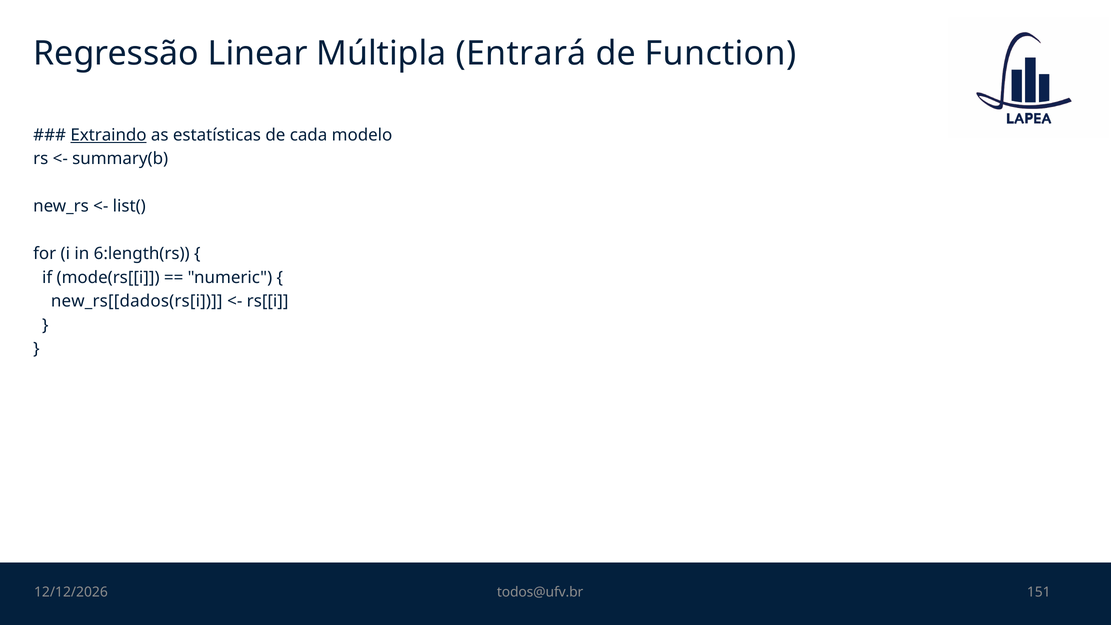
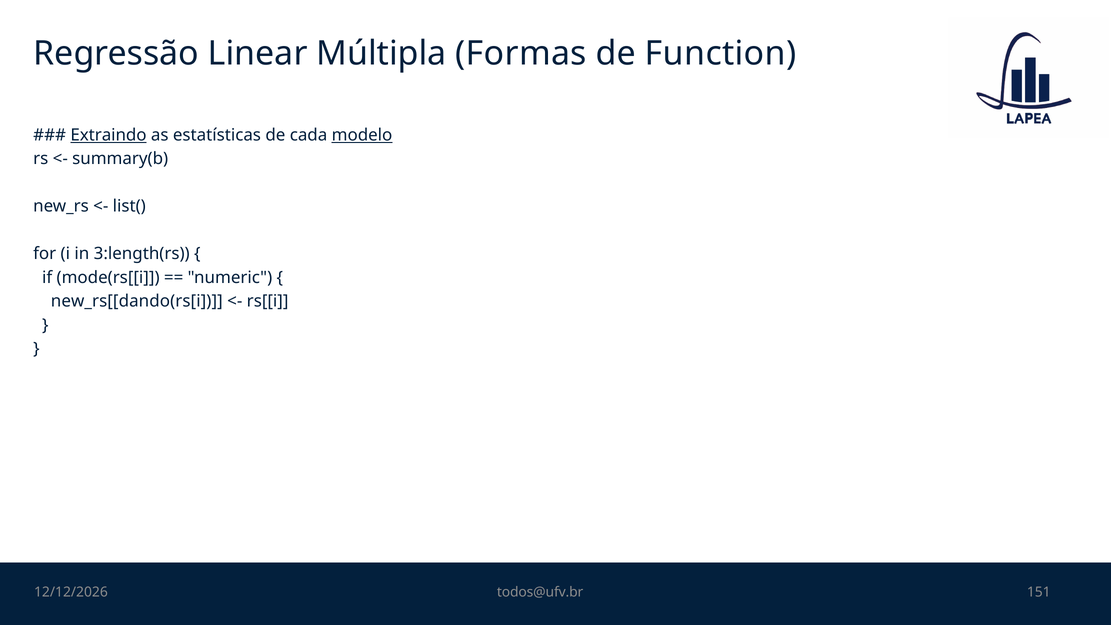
Entrará: Entrará -> Formas
modelo underline: none -> present
6:length(rs: 6:length(rs -> 3:length(rs
new_rs[[dados(rs[i: new_rs[[dados(rs[i -> new_rs[[dando(rs[i
